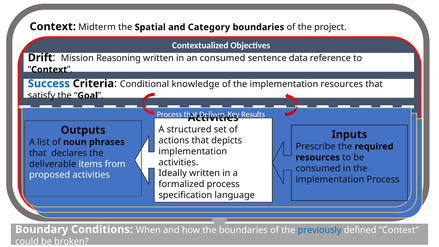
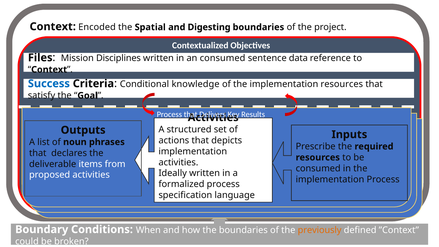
Midterm: Midterm -> Encoded
Category: Category -> Digesting
Drift: Drift -> Files
Reasoning: Reasoning -> Disciplines
previously colour: blue -> orange
